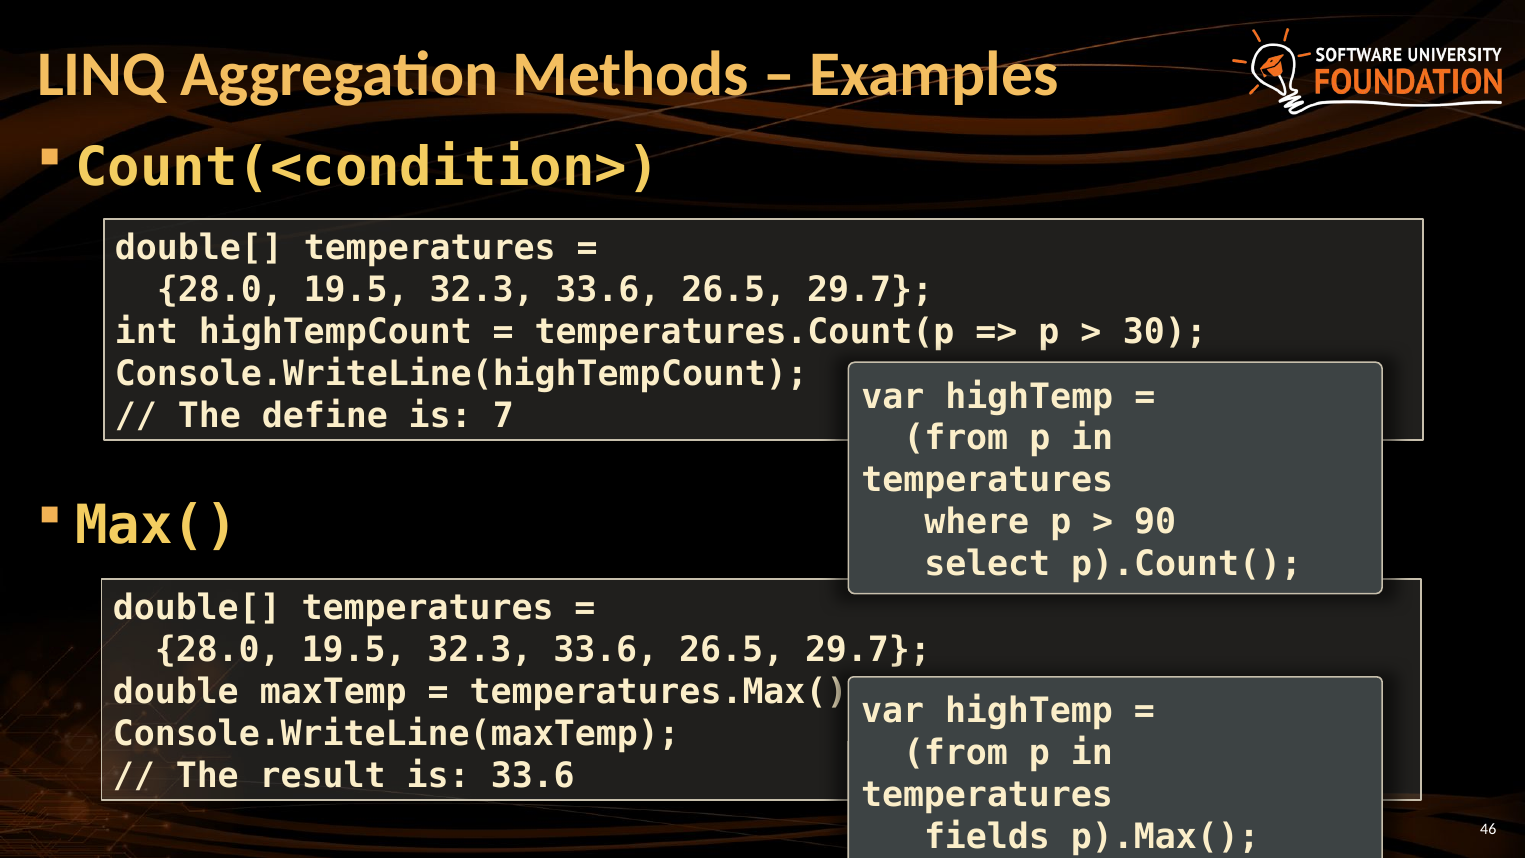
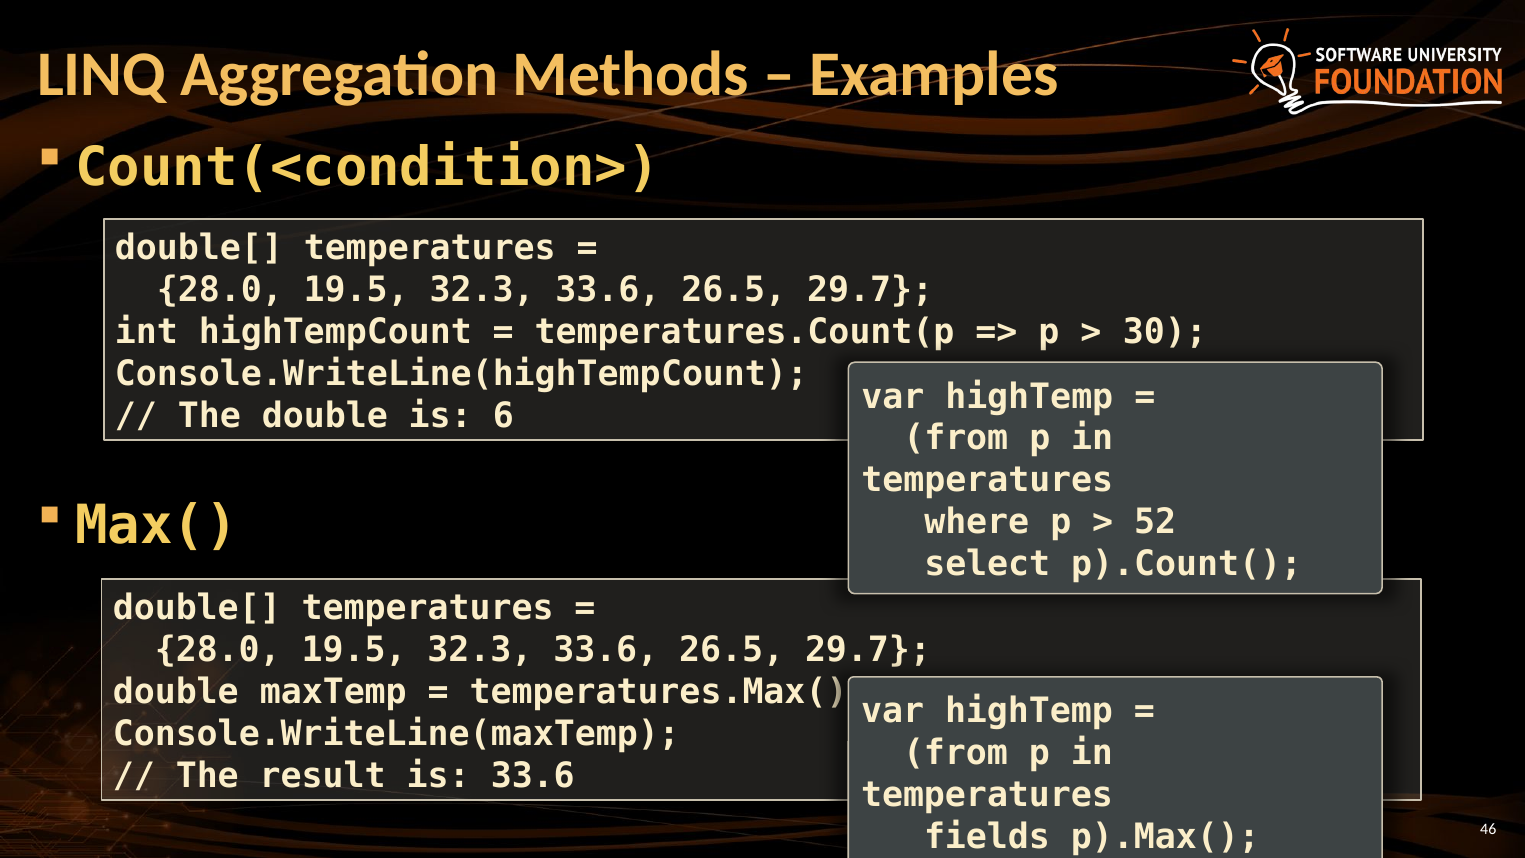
The define: define -> double
7: 7 -> 6
90: 90 -> 52
